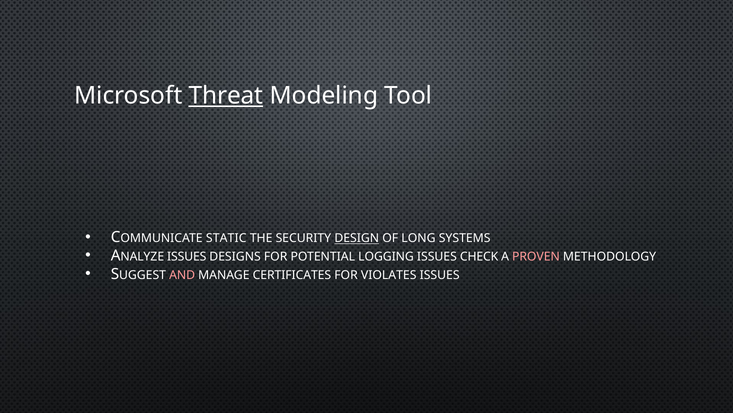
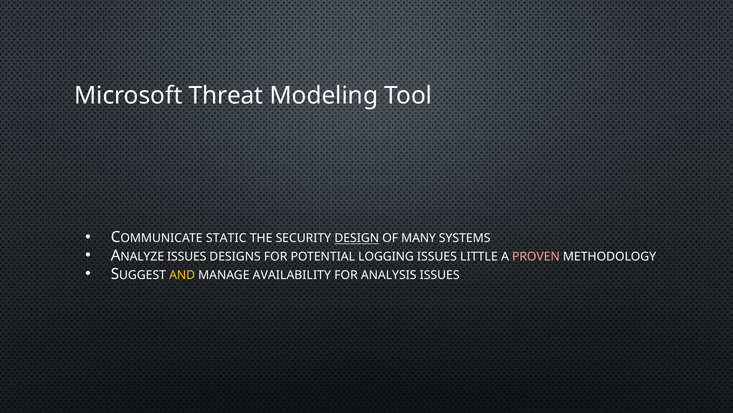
Threat underline: present -> none
LONG: LONG -> MANY
CHECK: CHECK -> LITTLE
AND colour: pink -> yellow
CERTIFICATES: CERTIFICATES -> AVAILABILITY
VIOLATES: VIOLATES -> ANALYSIS
